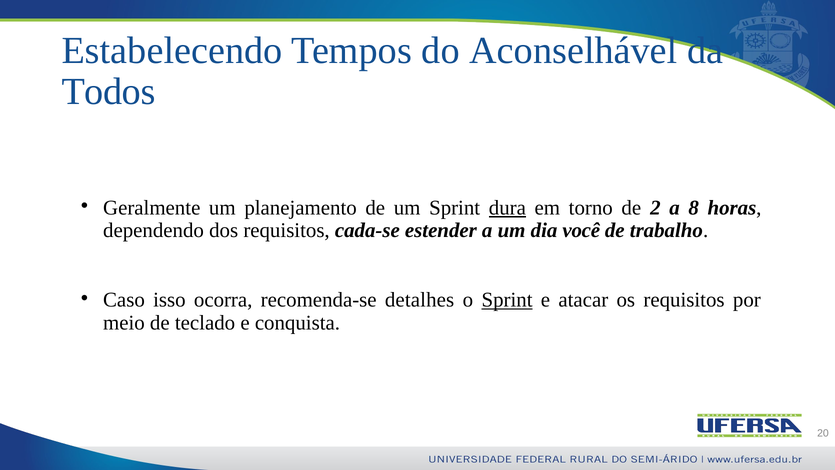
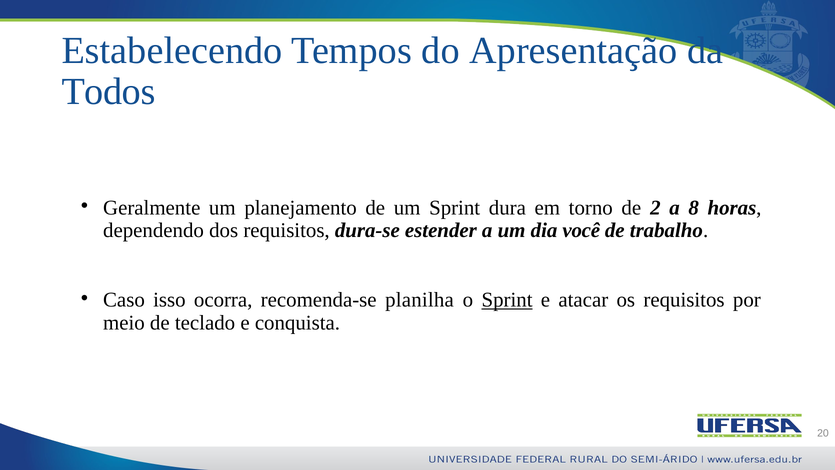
Aconselhável: Aconselhável -> Apresentação
dura underline: present -> none
cada-se: cada-se -> dura-se
detalhes: detalhes -> planilha
